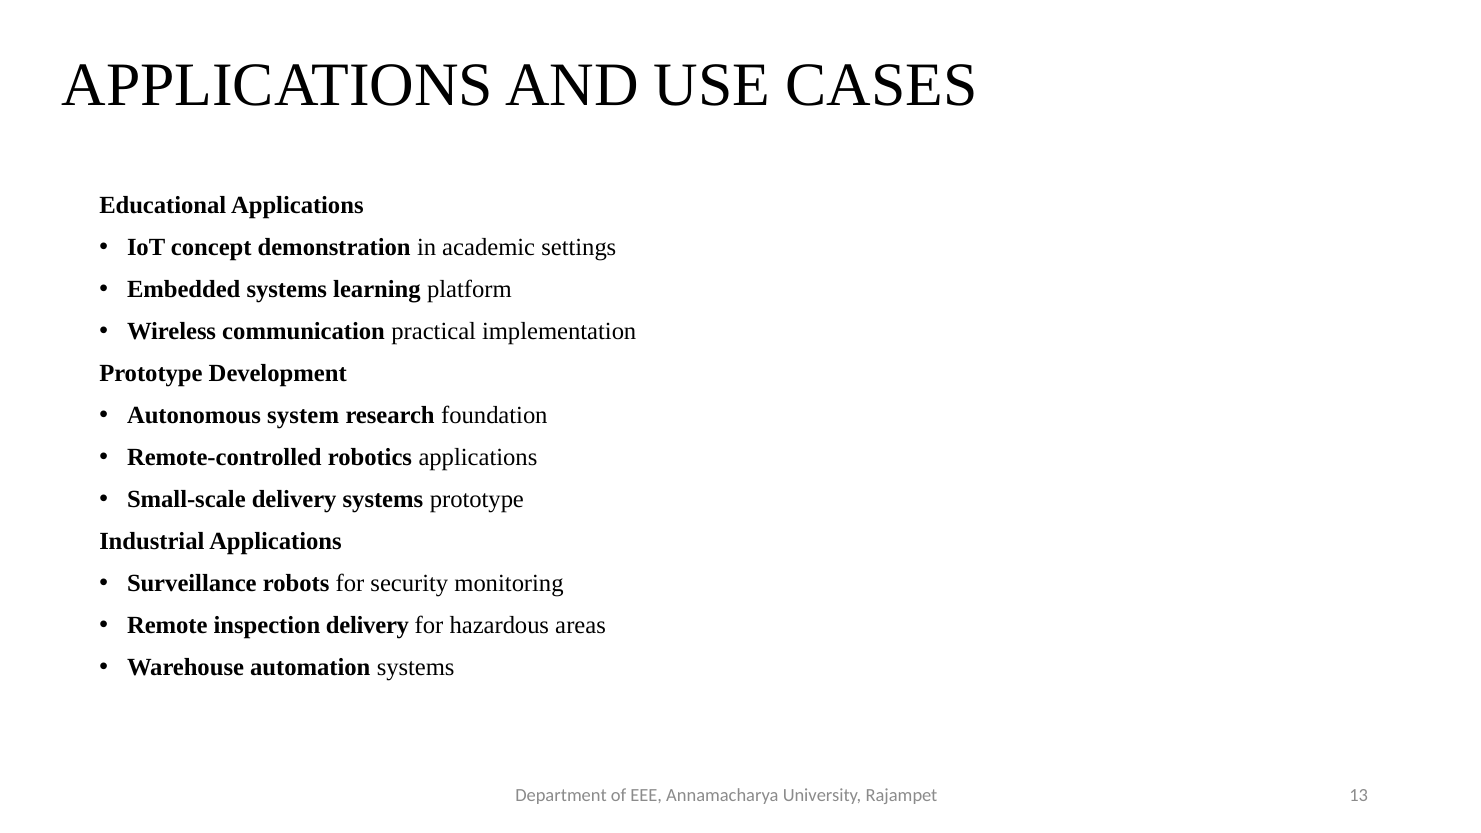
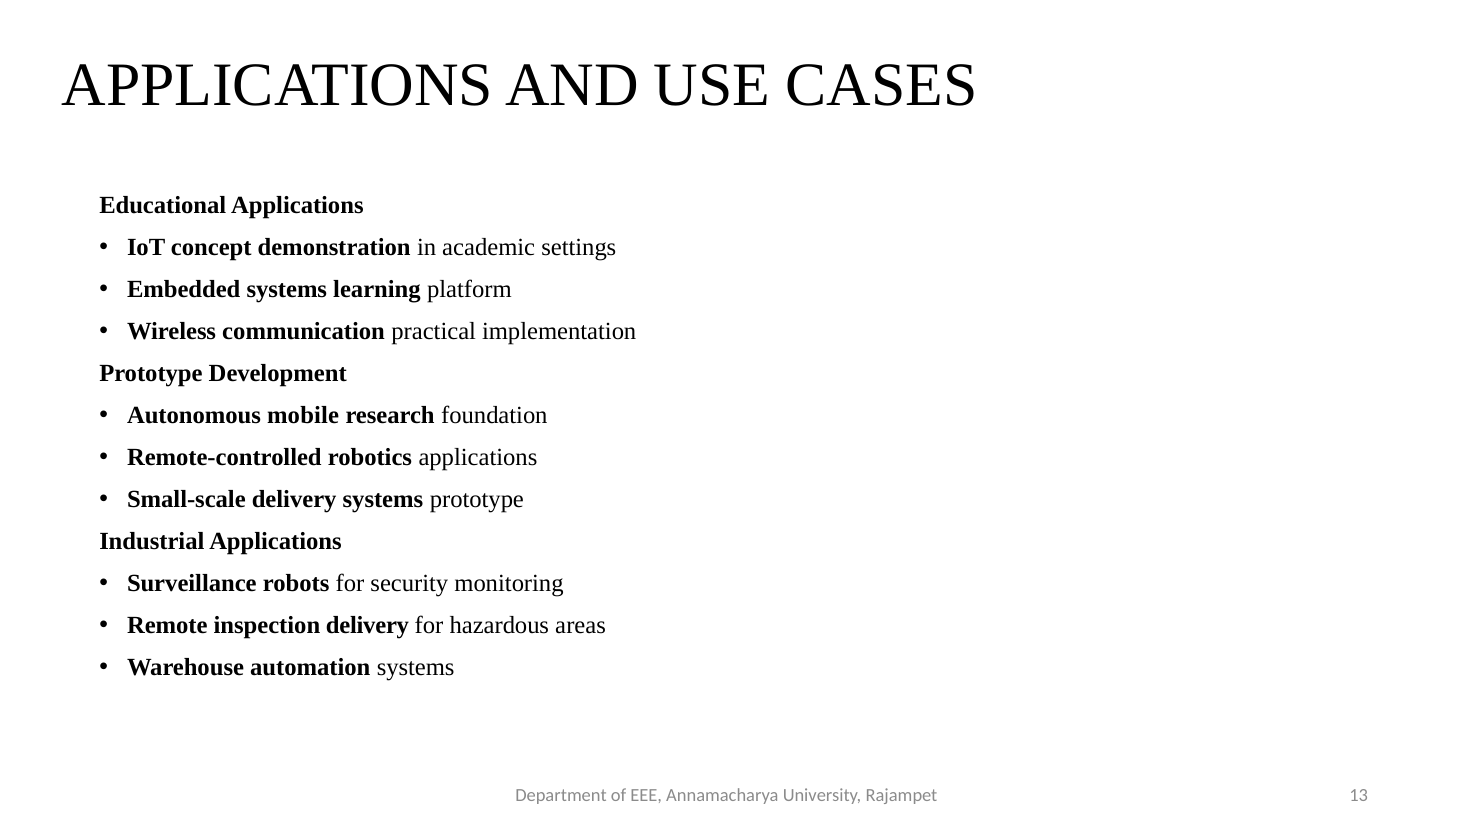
system: system -> mobile
